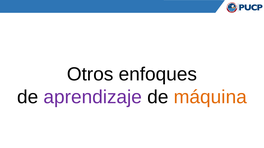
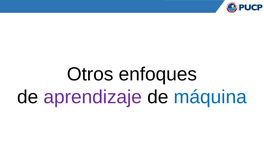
máquina colour: orange -> blue
